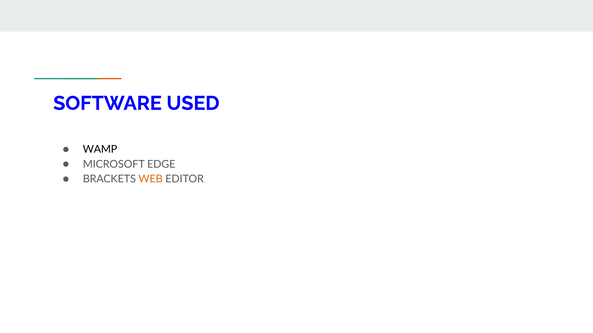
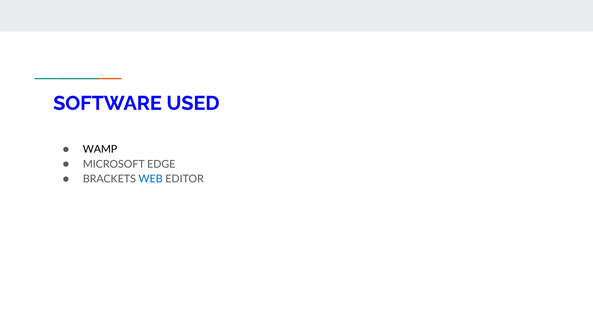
WEB colour: orange -> blue
